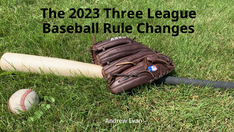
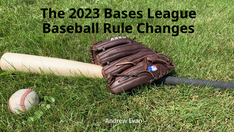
Three: Three -> Bases
